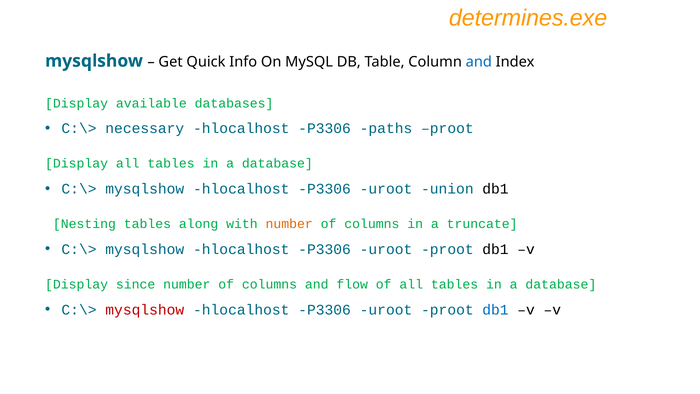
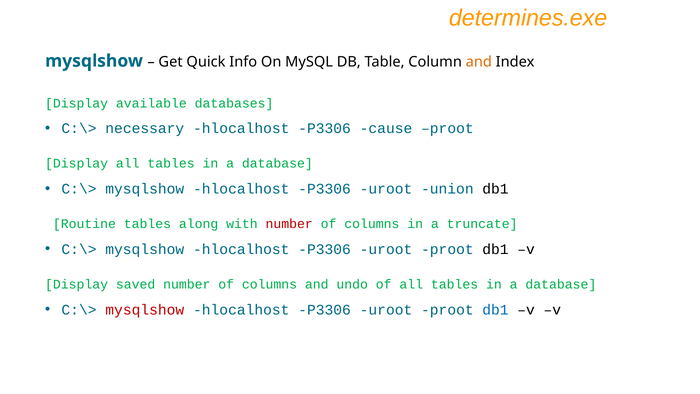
and at (479, 62) colour: blue -> orange
paths: paths -> cause
Nesting: Nesting -> Routine
number at (289, 224) colour: orange -> red
since: since -> saved
flow: flow -> undo
